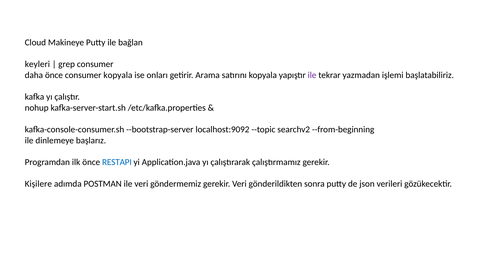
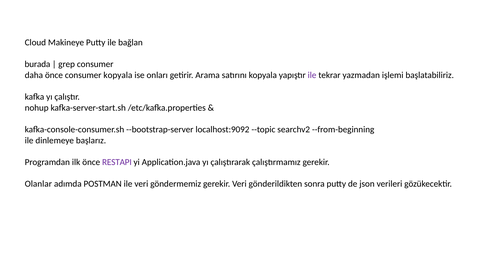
keyleri: keyleri -> burada
RESTAPI colour: blue -> purple
Kişilere: Kişilere -> Olanlar
